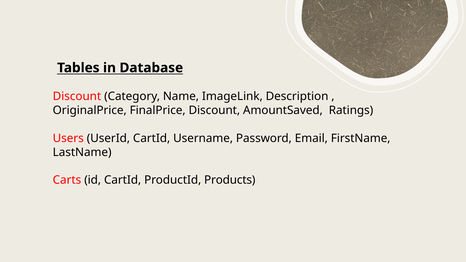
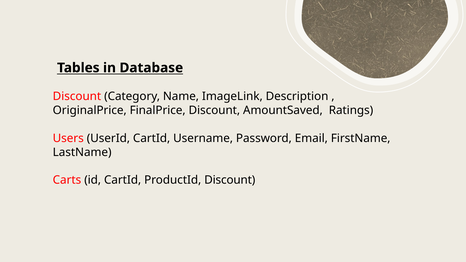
ProductId Products: Products -> Discount
